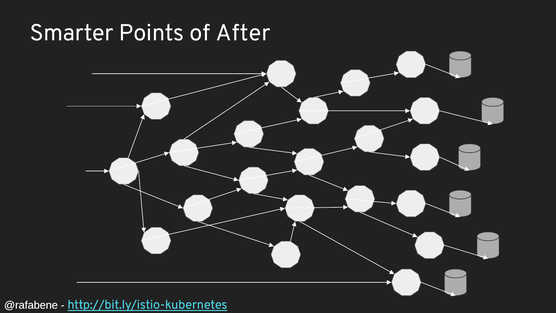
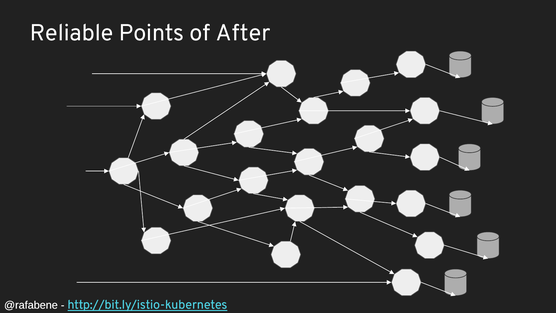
Smarter: Smarter -> Reliable
